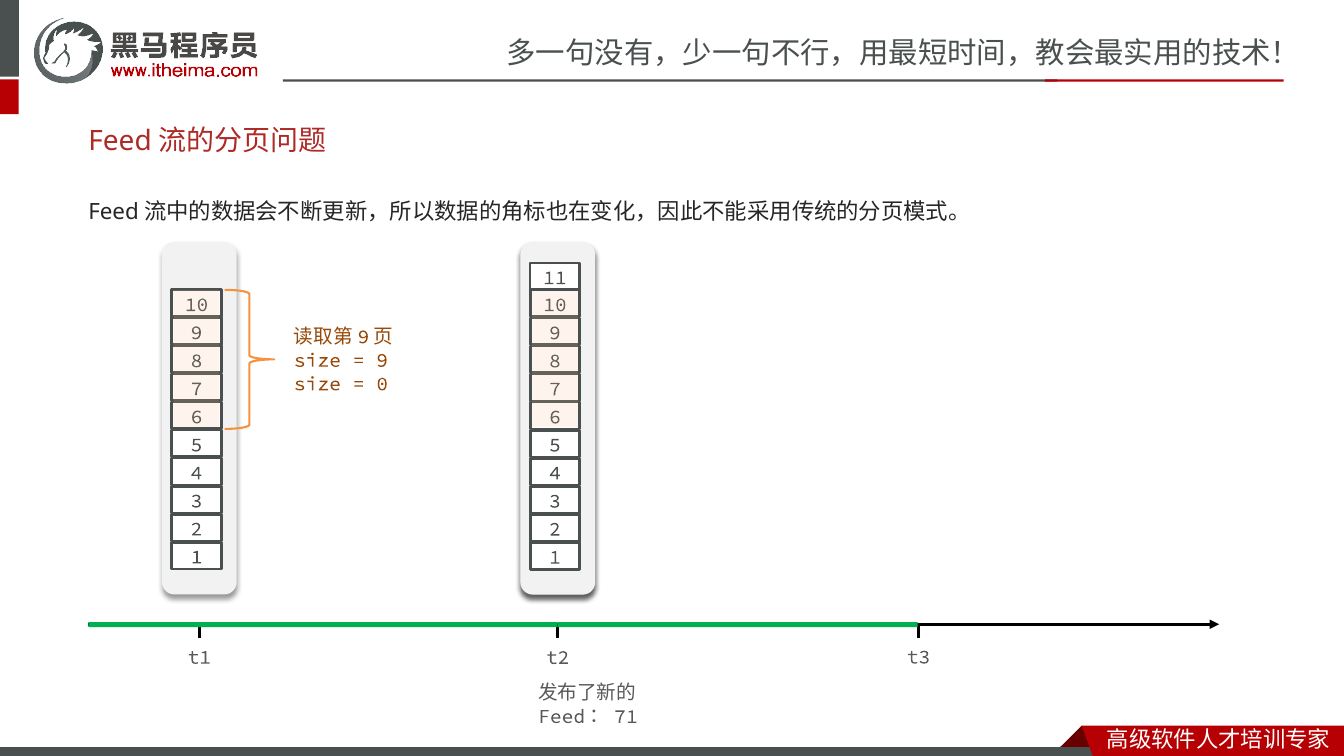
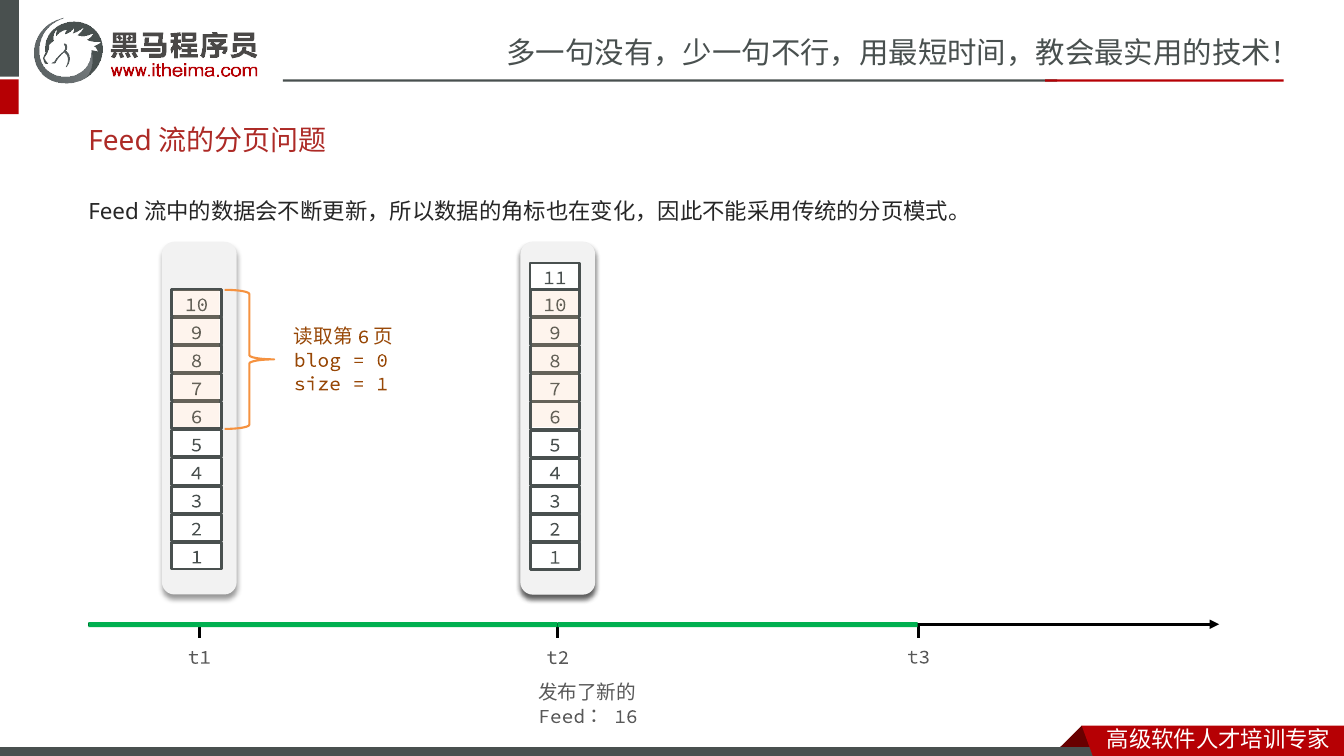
9 at (363, 337): 9 -> 6
size at (317, 360): size -> blog
9 at (382, 360): 9 -> 0
0 at (382, 384): 0 -> 1
71: 71 -> 16
